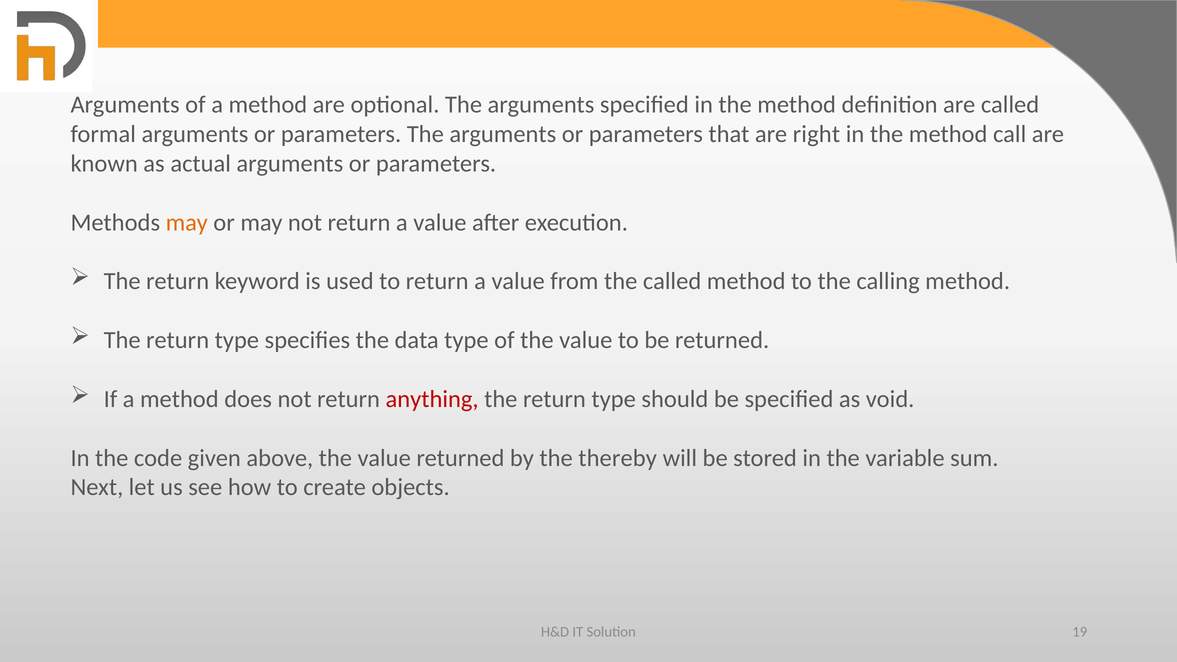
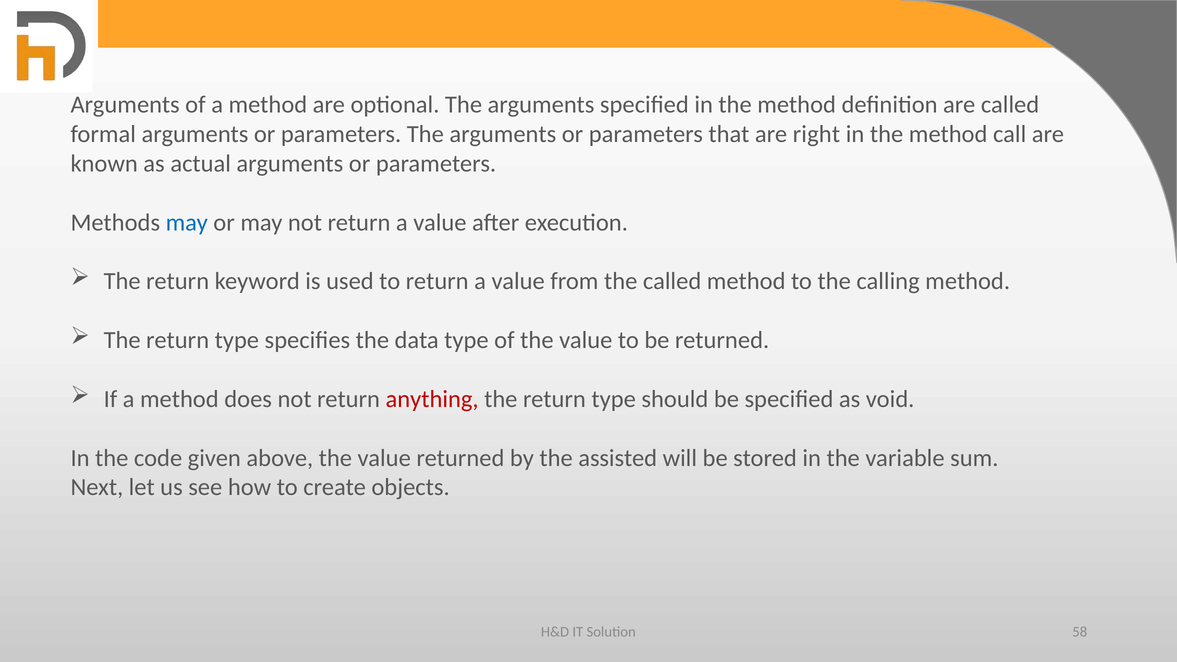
may at (187, 222) colour: orange -> blue
thereby: thereby -> assisted
19: 19 -> 58
